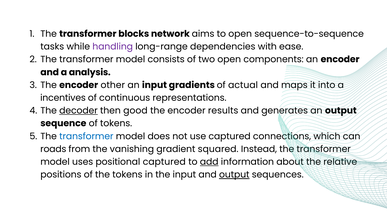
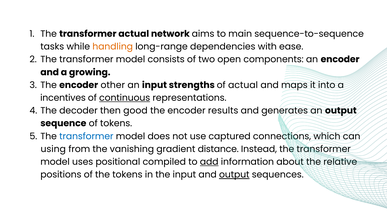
transformer blocks: blocks -> actual
to open: open -> main
handling colour: purple -> orange
analysis: analysis -> growing
gradients: gradients -> strengths
continuous underline: none -> present
decoder underline: present -> none
roads: roads -> using
squared: squared -> distance
positional captured: captured -> compiled
